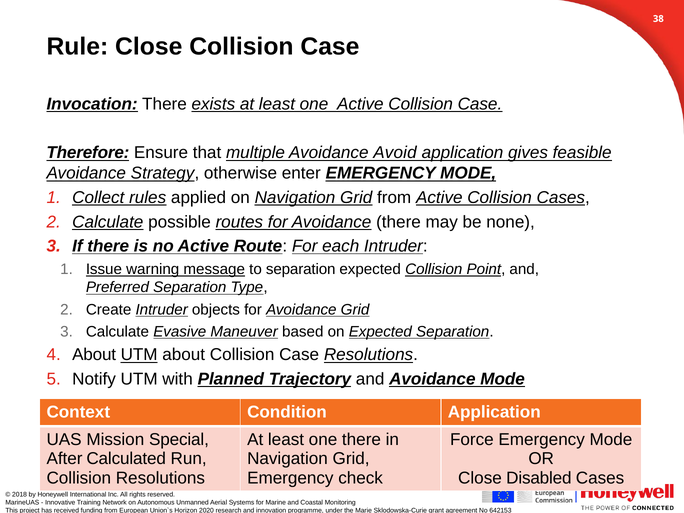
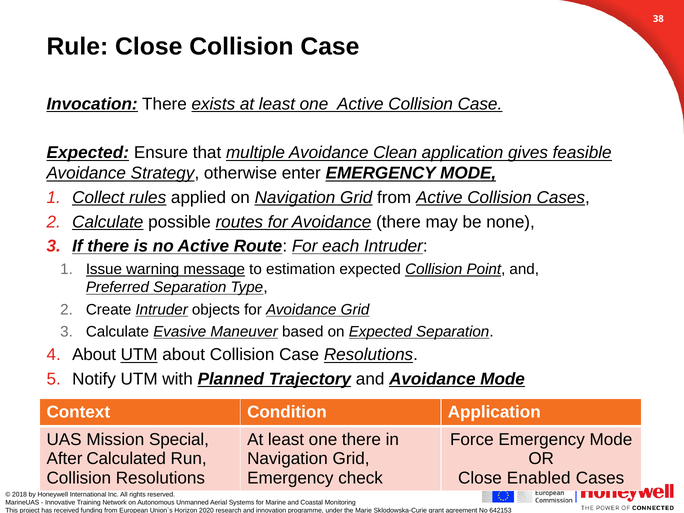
Therefore at (88, 153): Therefore -> Expected
Avoid: Avoid -> Clean
to separation: separation -> estimation
Disabled: Disabled -> Enabled
